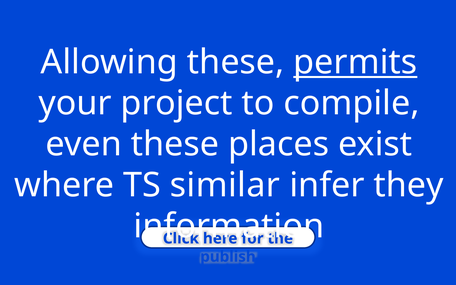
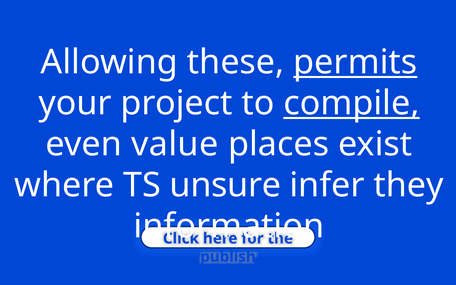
compile underline: none -> present
even these: these -> value
similar: similar -> unsure
